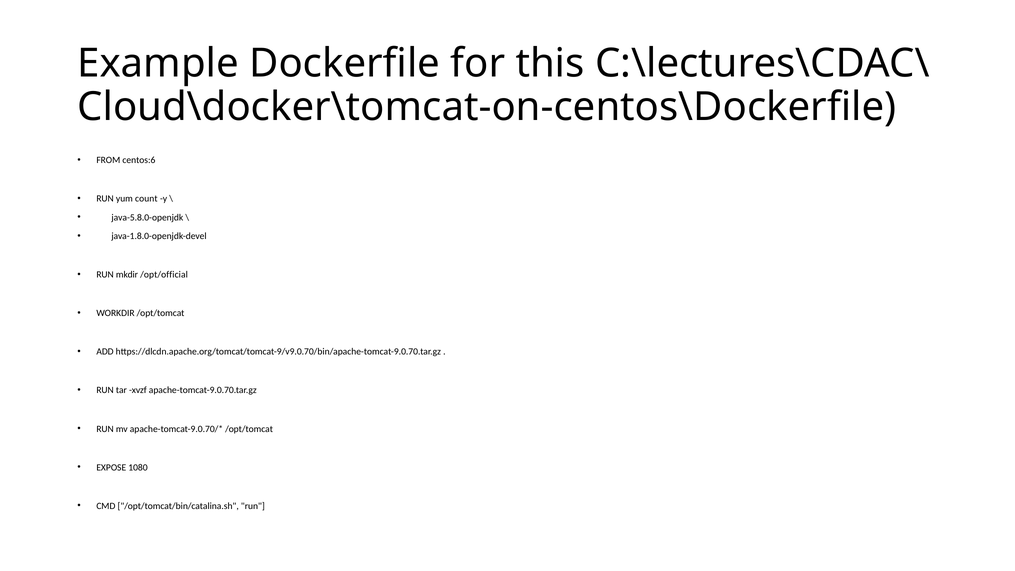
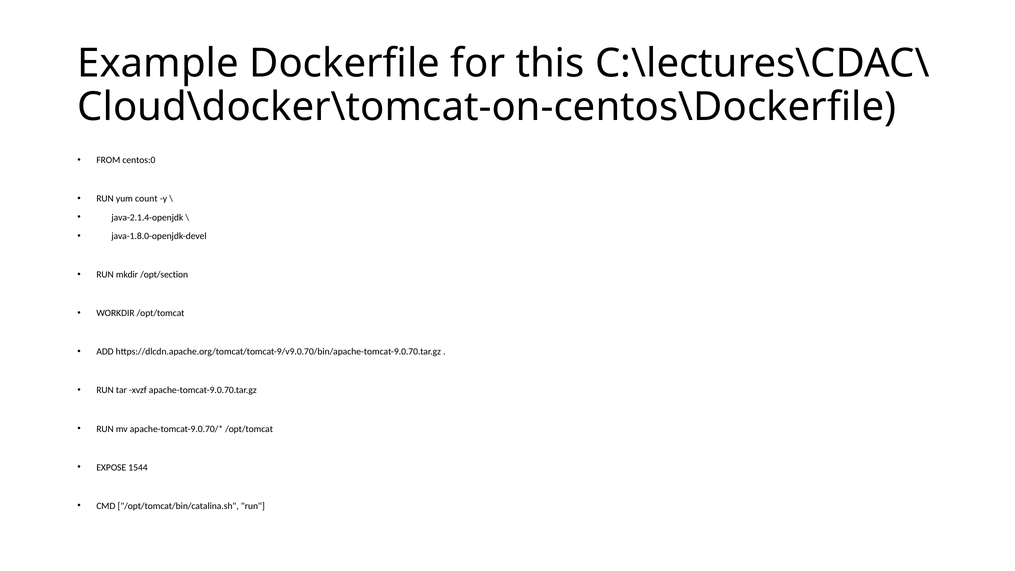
centos:6: centos:6 -> centos:0
java-5.8.0-openjdk: java-5.8.0-openjdk -> java-2.1.4-openjdk
/opt/official: /opt/official -> /opt/section
1080: 1080 -> 1544
